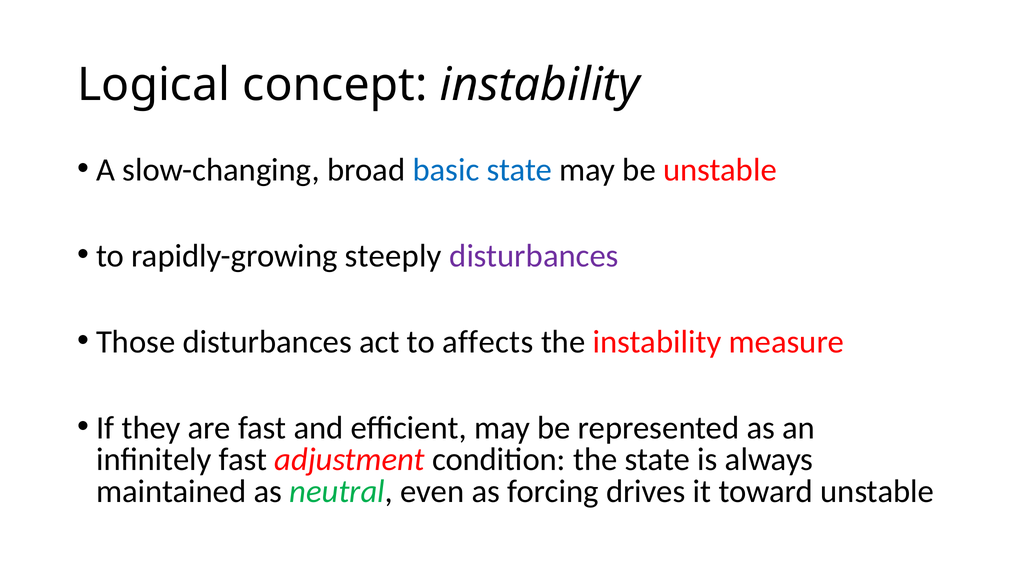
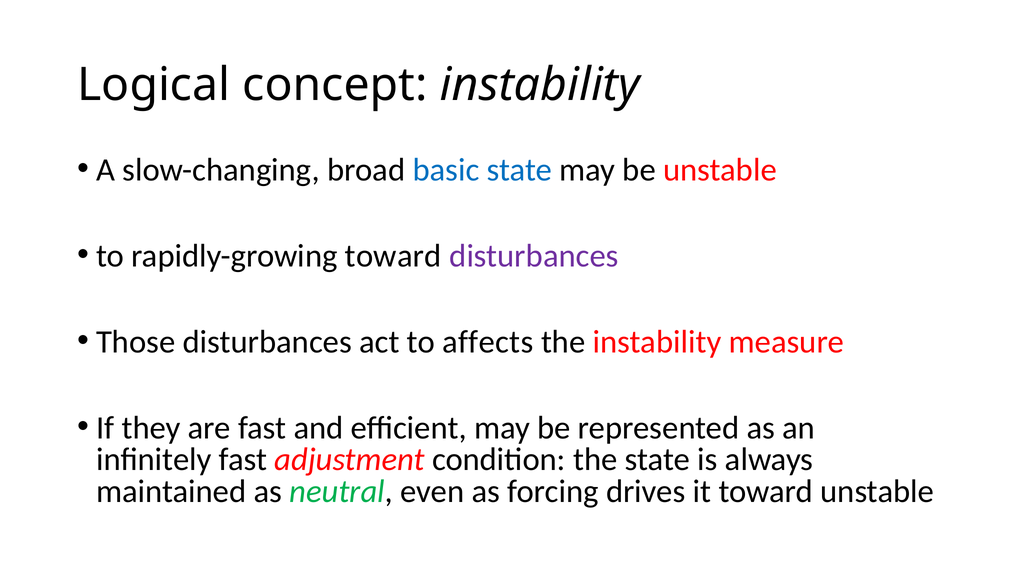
rapidly-growing steeply: steeply -> toward
